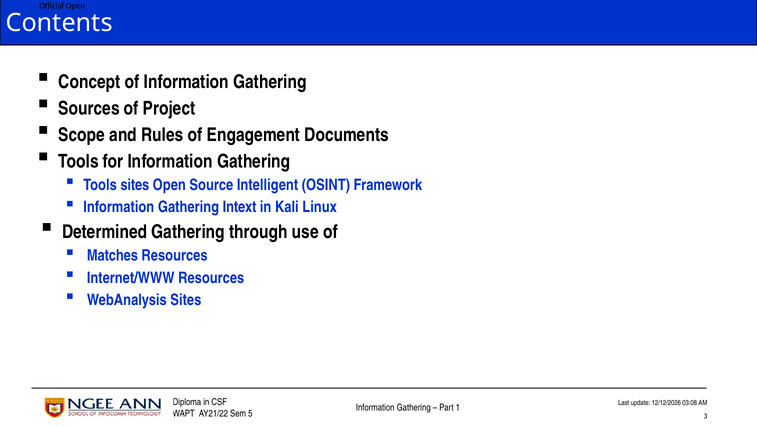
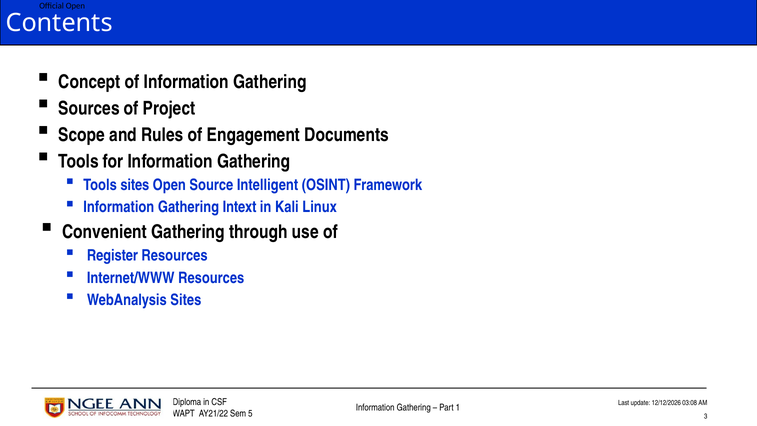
Determined: Determined -> Convenient
Matches: Matches -> Register
